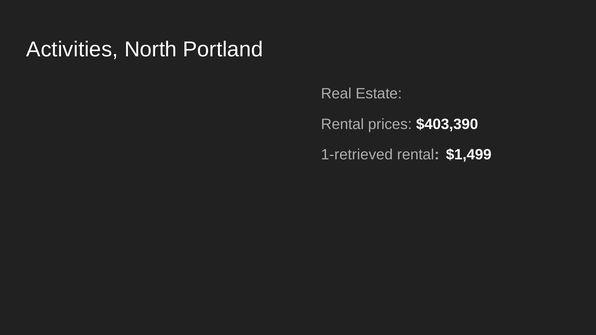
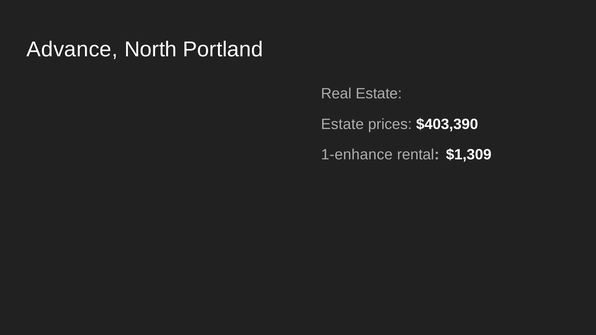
Activities: Activities -> Advance
Rental at (342, 124): Rental -> Estate
1-retrieved: 1-retrieved -> 1-enhance
$1,499: $1,499 -> $1,309
